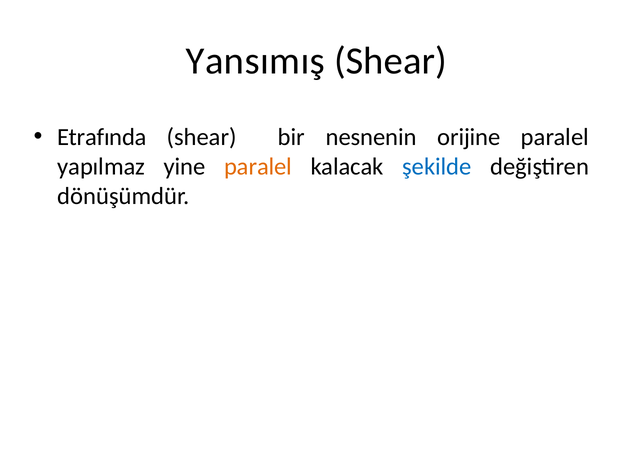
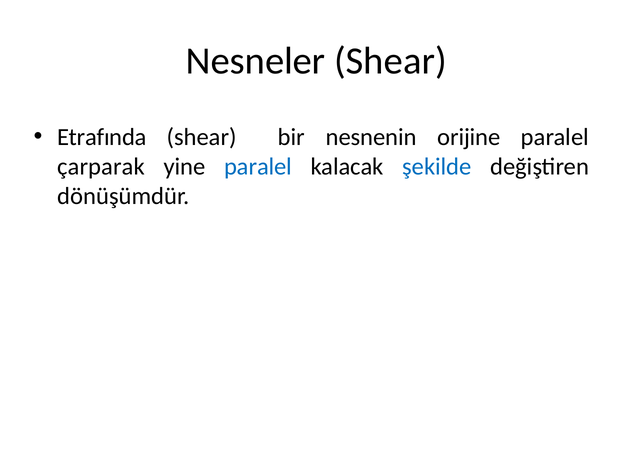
Yansımış: Yansımış -> Nesneler
yapılmaz: yapılmaz -> çarparak
paralel at (258, 167) colour: orange -> blue
